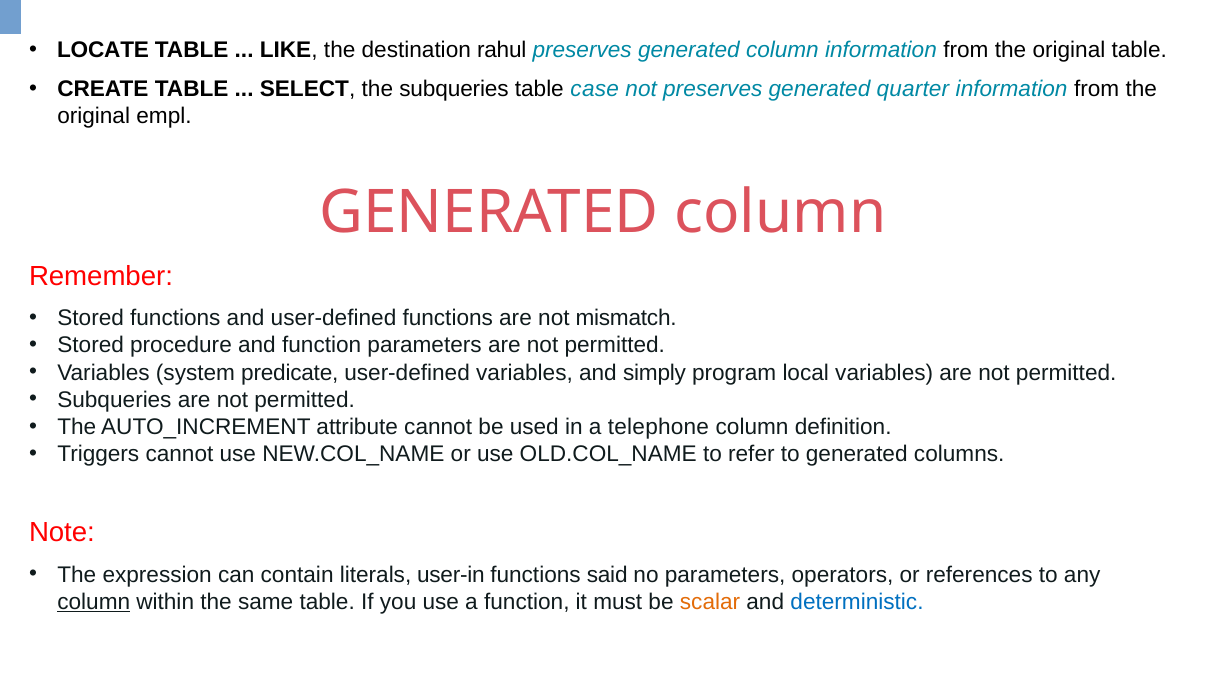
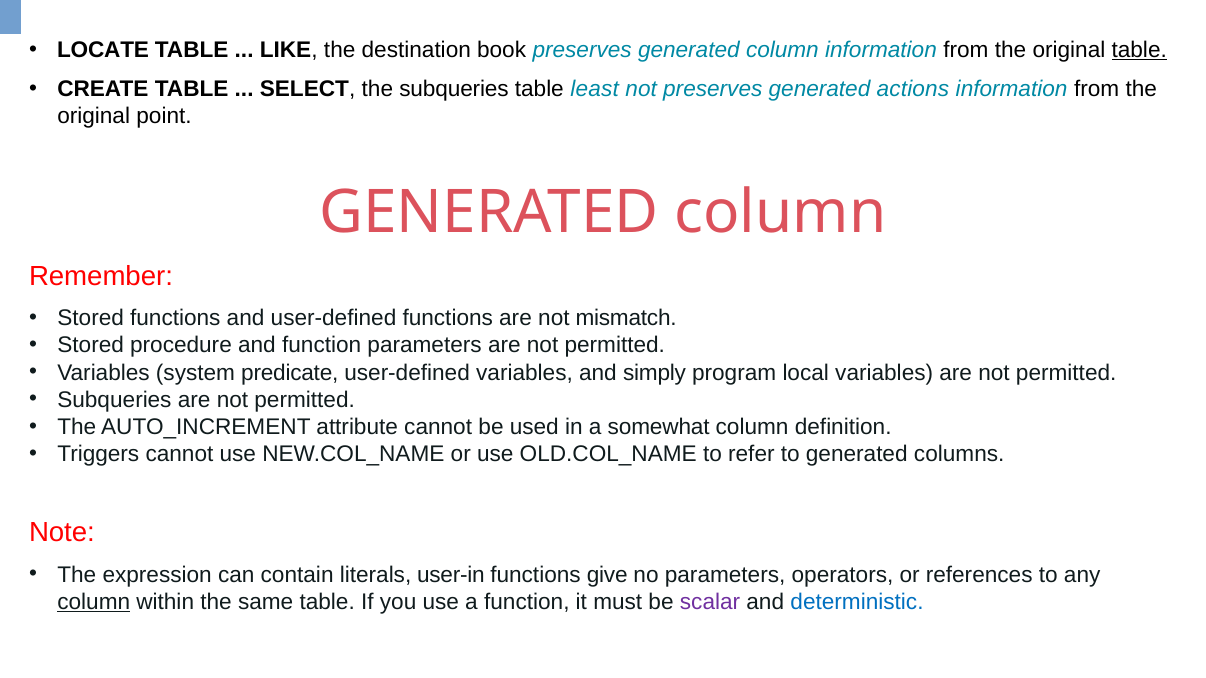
rahul: rahul -> book
table at (1139, 50) underline: none -> present
case: case -> least
quarter: quarter -> actions
empl: empl -> point
telephone: telephone -> somewhat
said: said -> give
scalar colour: orange -> purple
